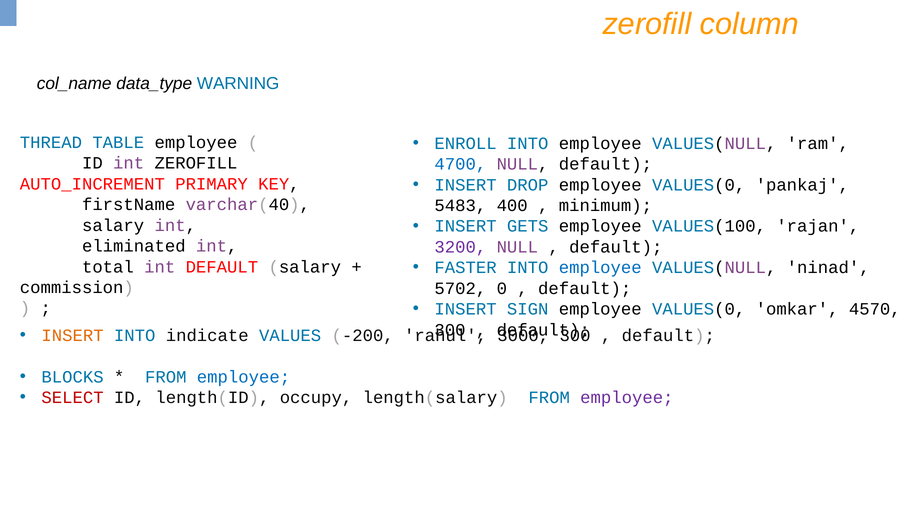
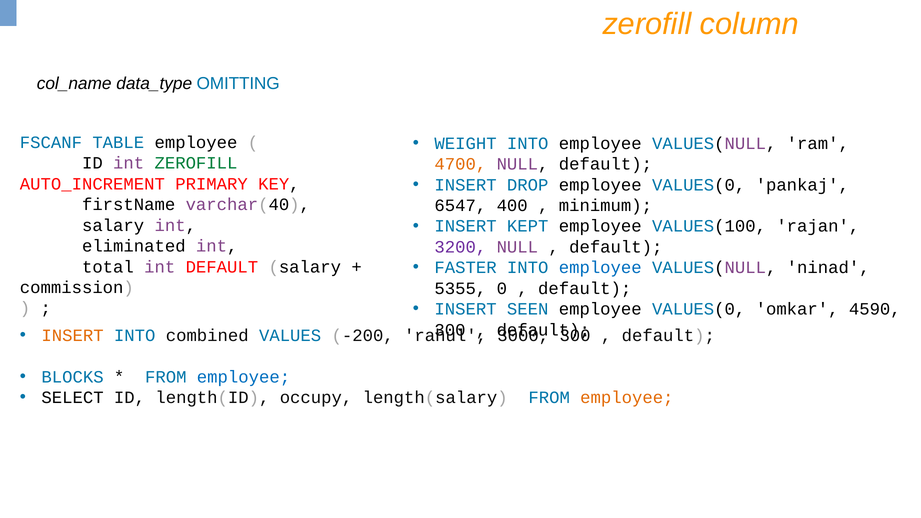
WARNING: WARNING -> OMITTING
ENROLL: ENROLL -> WEIGHT
THREAD: THREAD -> FSCANF
ZEROFILL at (196, 163) colour: black -> green
4700 colour: blue -> orange
5483: 5483 -> 6547
GETS: GETS -> KEPT
5702: 5702 -> 5355
SIGN: SIGN -> SEEN
4570: 4570 -> 4590
indicate: indicate -> combined
SELECT colour: red -> black
employee at (627, 398) colour: purple -> orange
